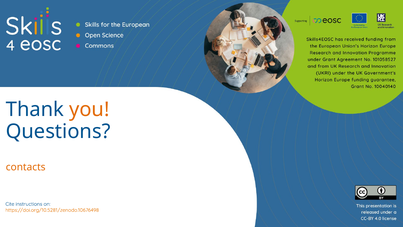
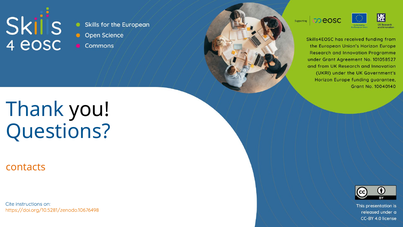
you colour: orange -> black
